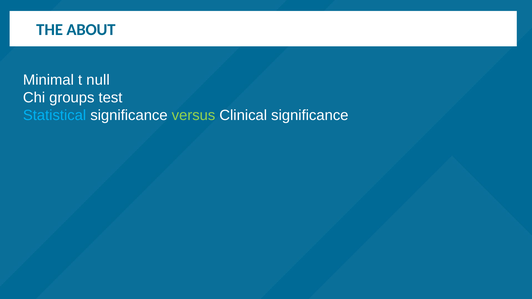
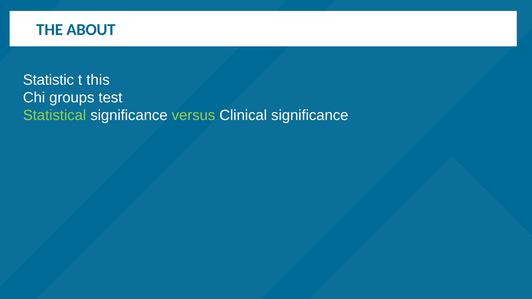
Minimal: Minimal -> Statistic
null: null -> this
Statistical colour: light blue -> light green
